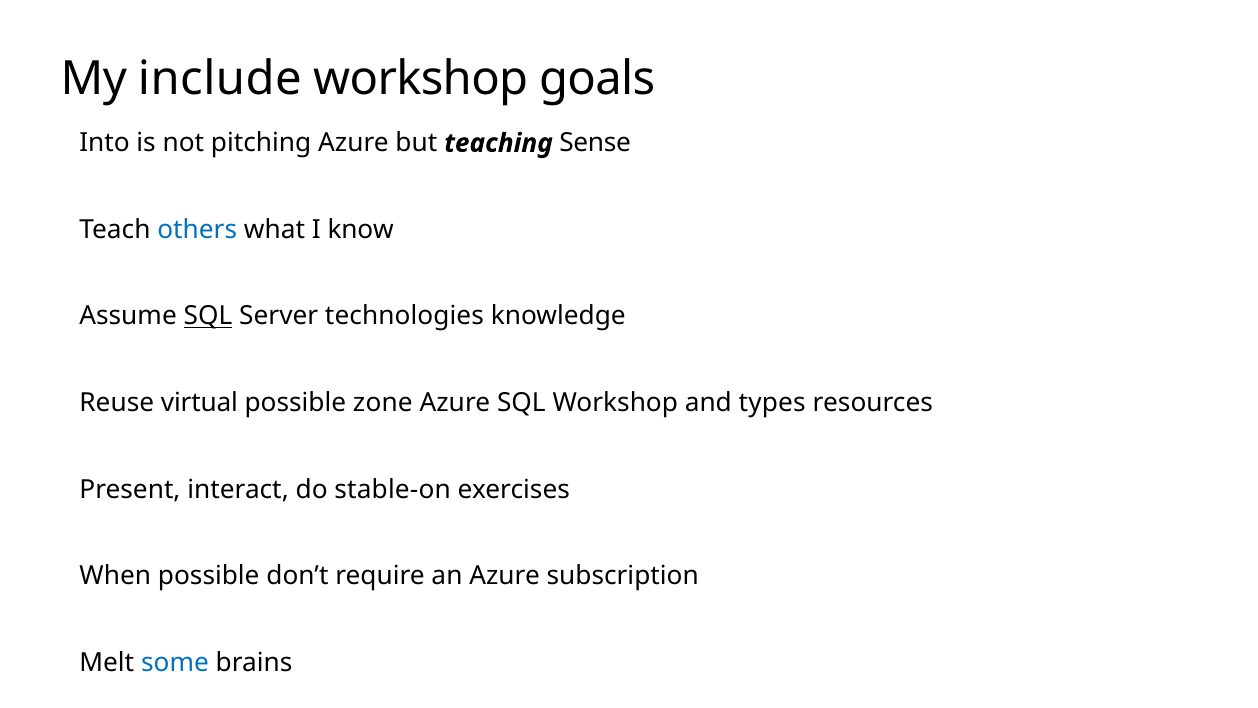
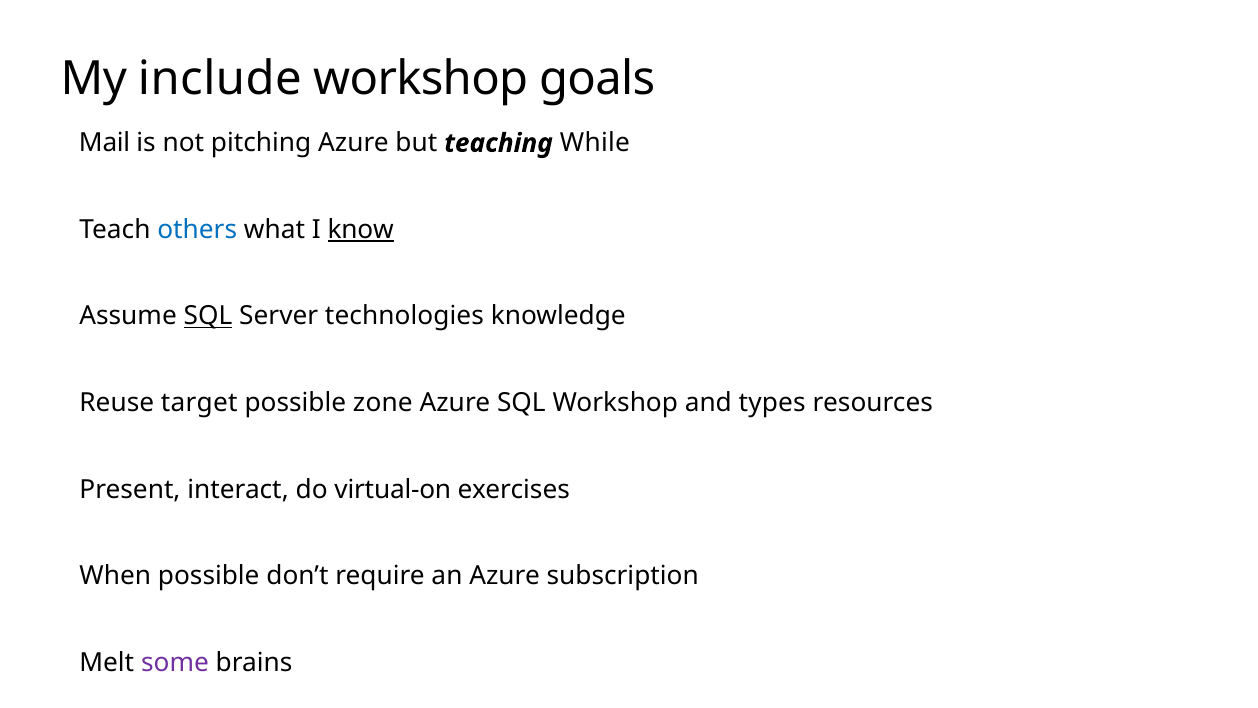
Into: Into -> Mail
Sense: Sense -> While
know underline: none -> present
virtual: virtual -> target
stable-on: stable-on -> virtual-on
some colour: blue -> purple
